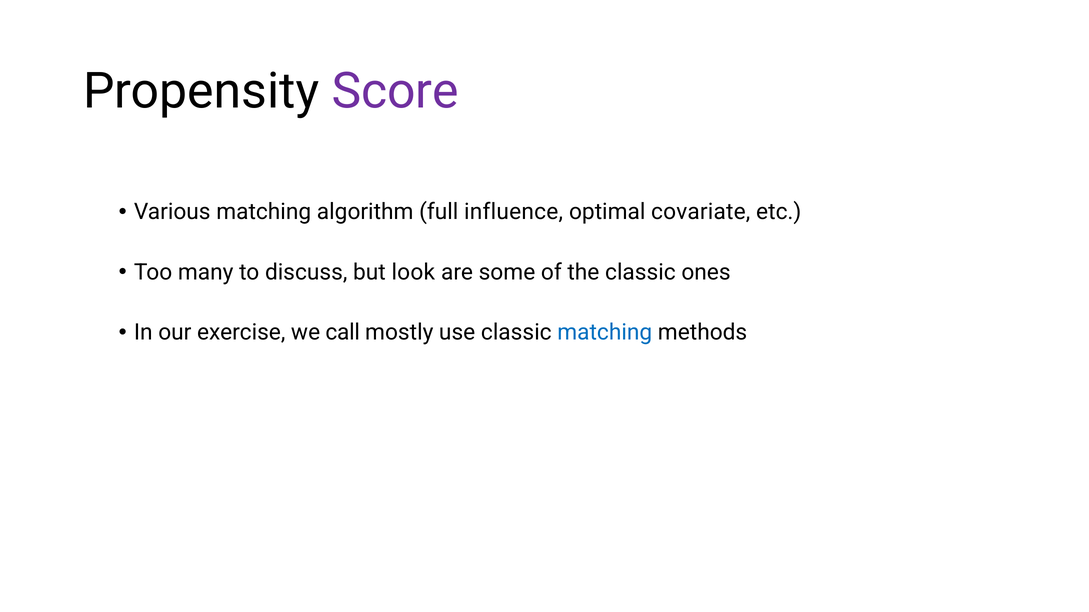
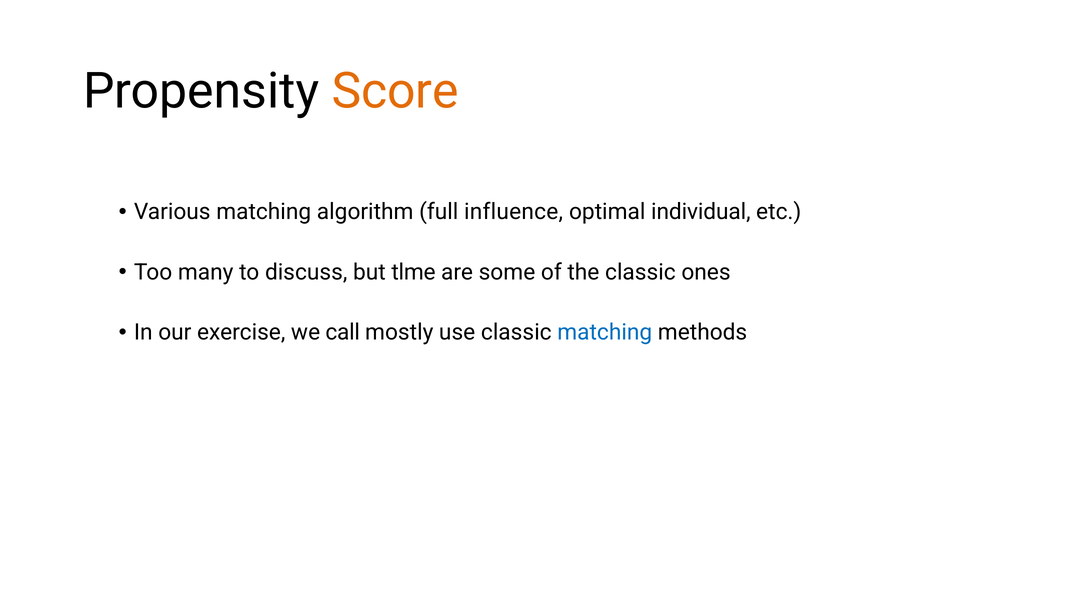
Score colour: purple -> orange
covariate: covariate -> individual
look: look -> tlme
